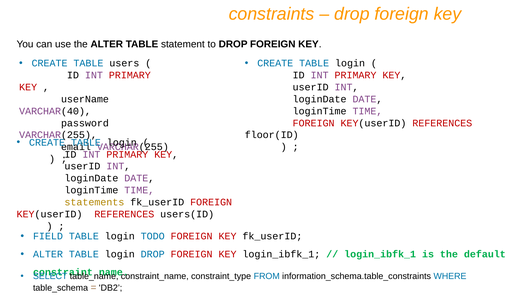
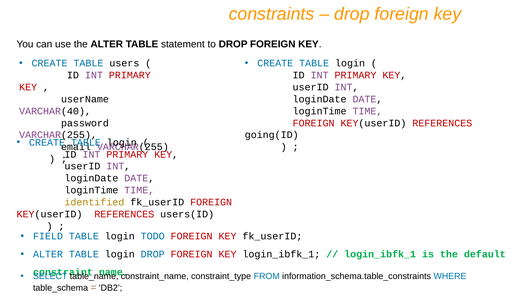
floor(ID: floor(ID -> going(ID
statements: statements -> identified
